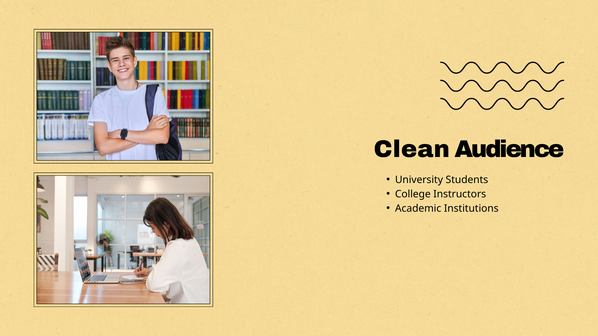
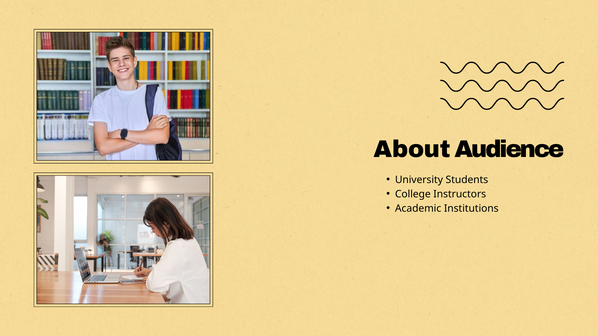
Clean: Clean -> About
